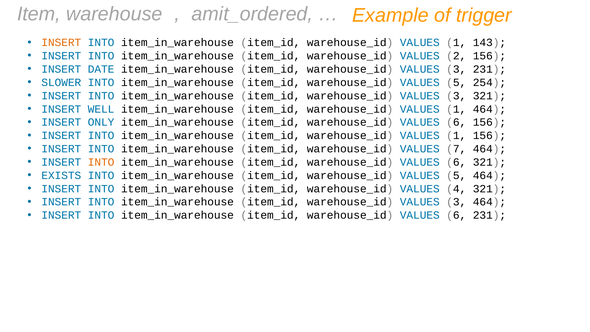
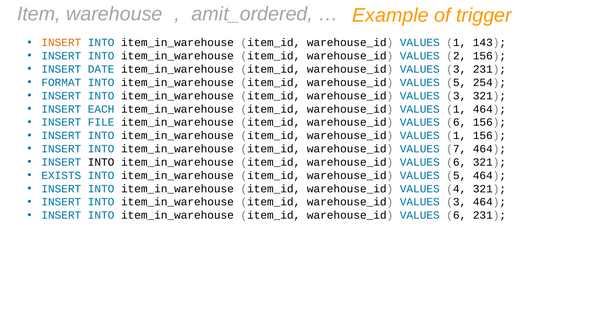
SLOWER: SLOWER -> FORMAT
WELL: WELL -> EACH
ONLY: ONLY -> FILE
INTO at (101, 162) colour: orange -> black
